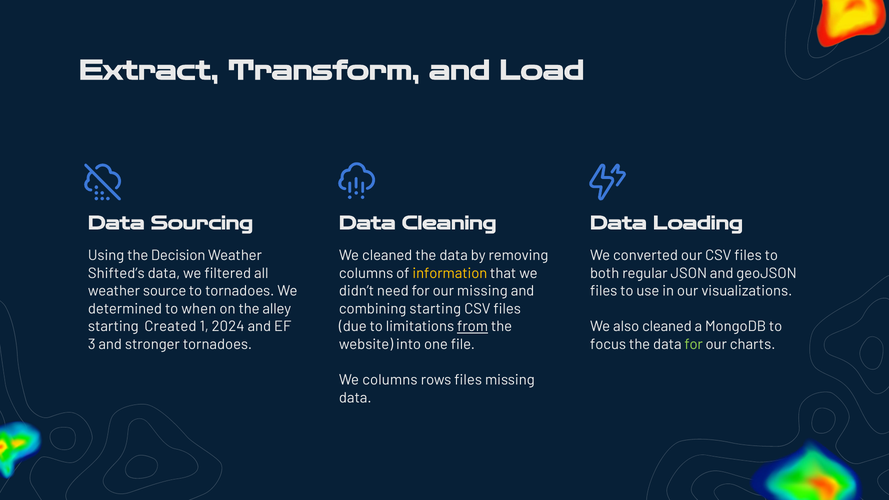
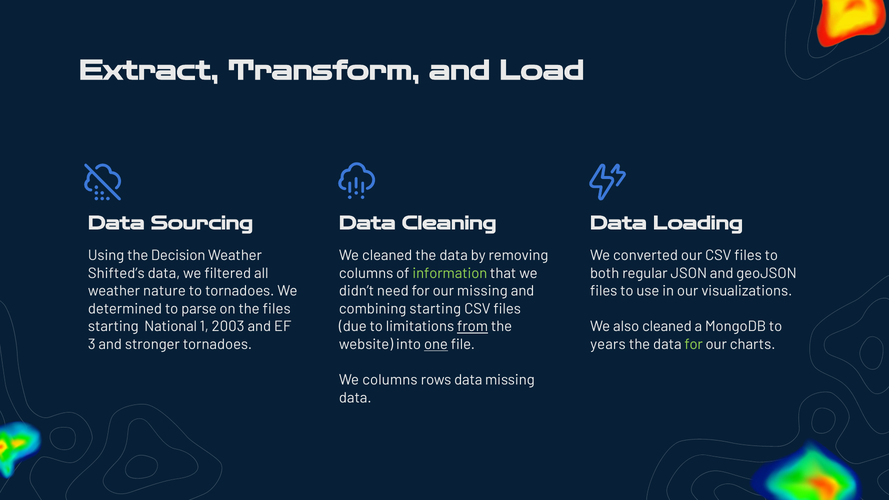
information colour: yellow -> light green
source: source -> nature
when: when -> parse
the alley: alley -> files
Created: Created -> National
2024: 2024 -> 2003
one underline: none -> present
focus: focus -> years
rows files: files -> data
